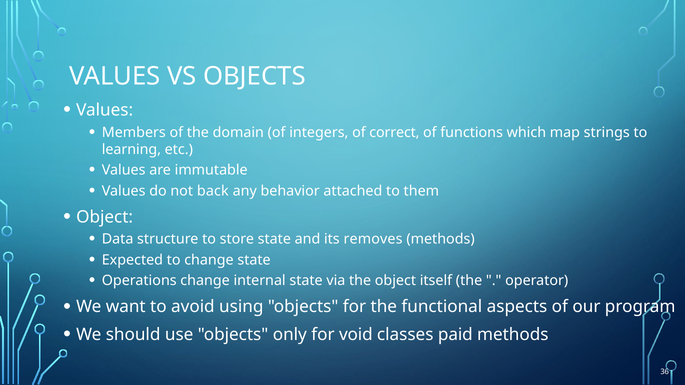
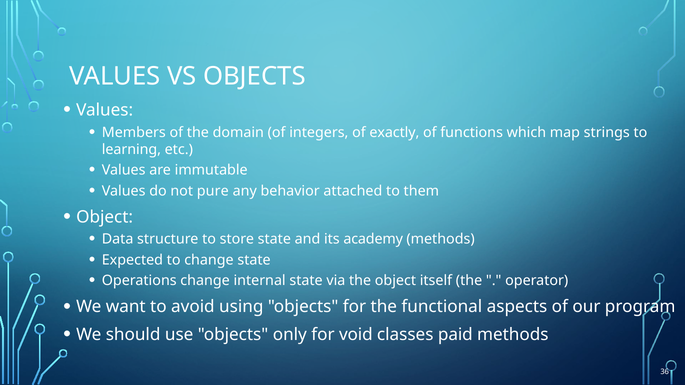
correct: correct -> exactly
back: back -> pure
removes: removes -> academy
